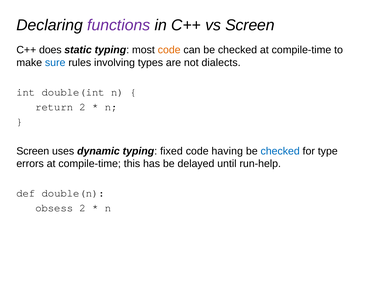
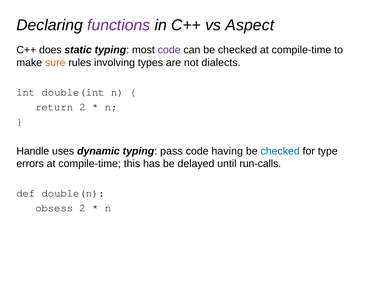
vs Screen: Screen -> Aspect
code at (169, 50) colour: orange -> purple
sure colour: blue -> orange
Screen at (33, 151): Screen -> Handle
fixed: fixed -> pass
run-help: run-help -> run-calls
